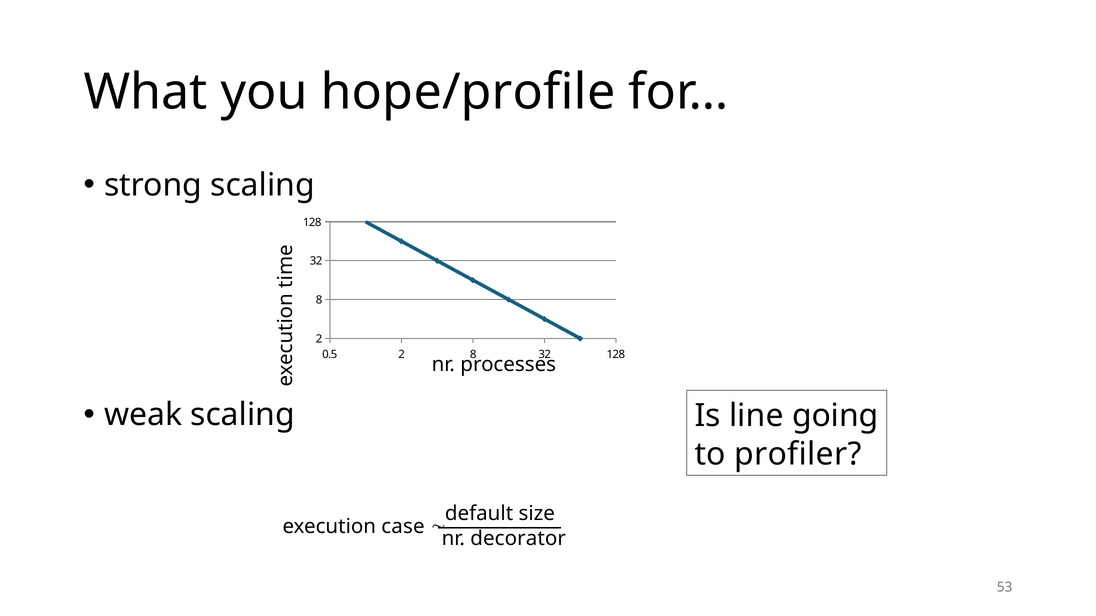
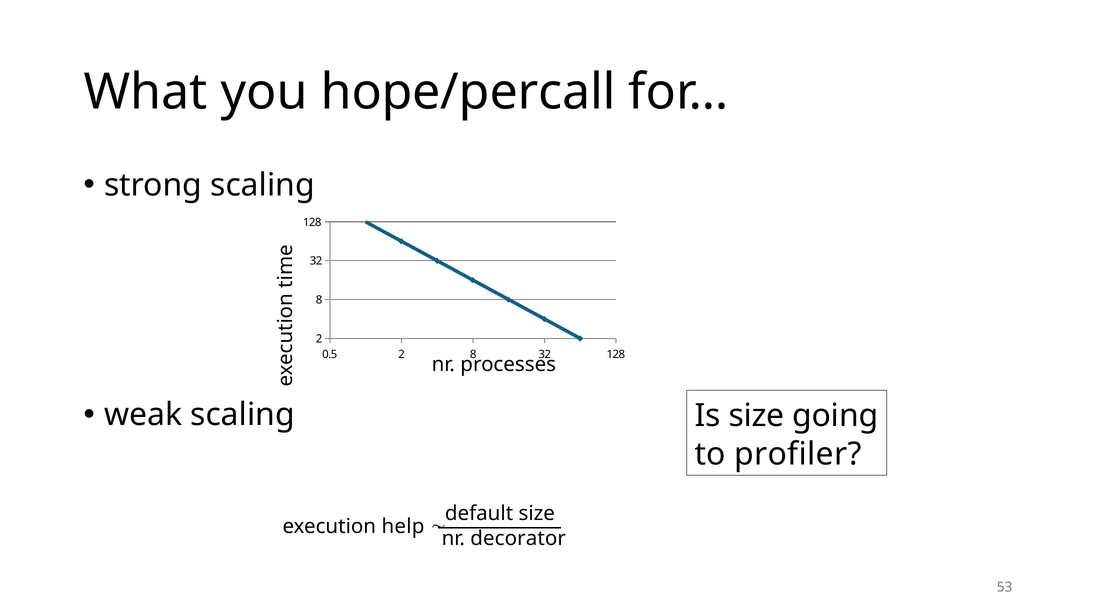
hope/profile: hope/profile -> hope/percall
Is line: line -> size
case: case -> help
